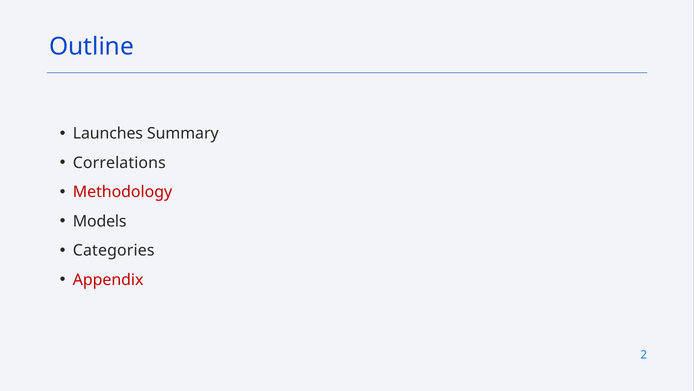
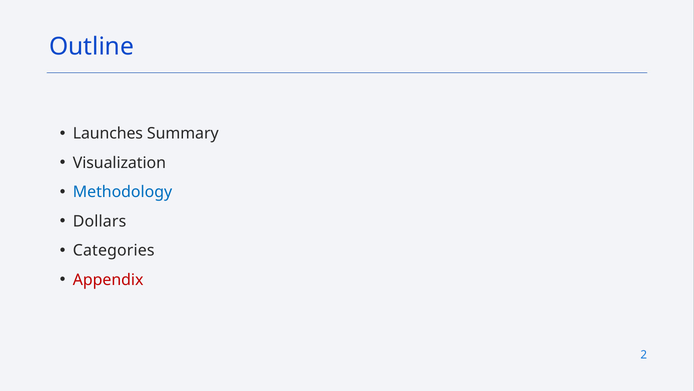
Correlations: Correlations -> Visualization
Methodology colour: red -> blue
Models: Models -> Dollars
